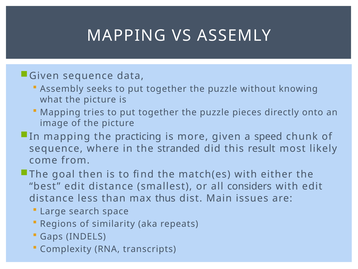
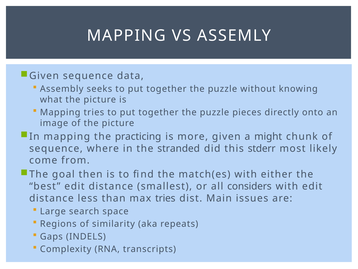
speed: speed -> might
result: result -> stderr
max thus: thus -> tries
